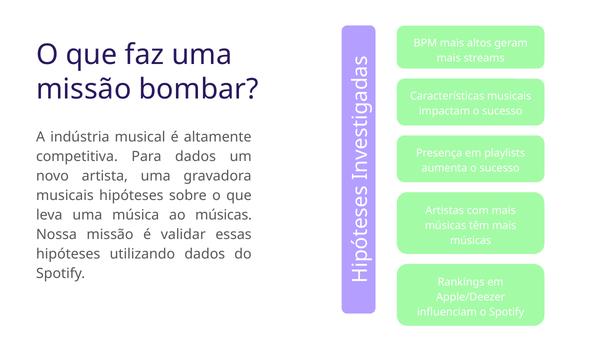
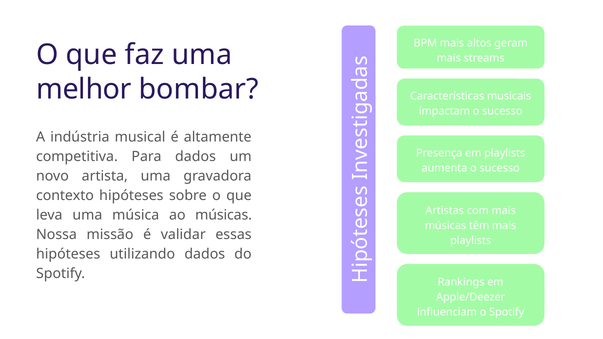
missão at (84, 89): missão -> melhor
musicais at (65, 196): musicais -> contexto
músicas at (471, 241): músicas -> playlists
